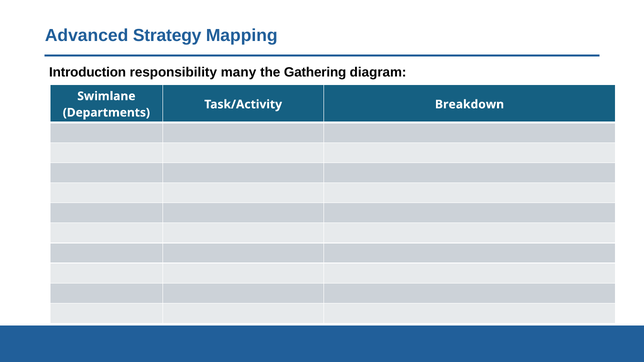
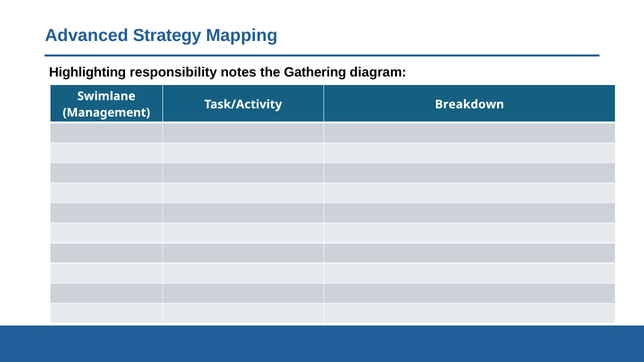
Introduction: Introduction -> Highlighting
many: many -> notes
Departments: Departments -> Management
